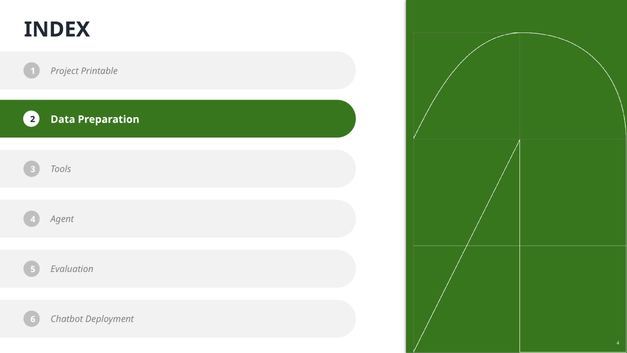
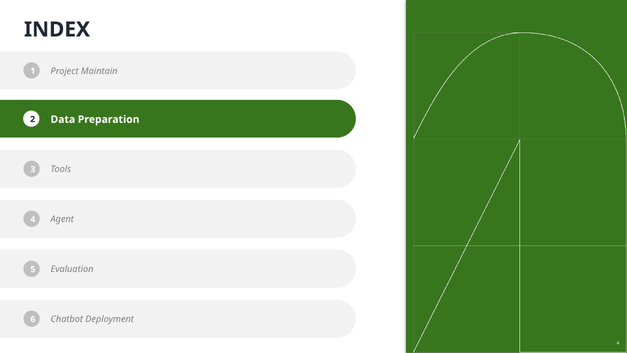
Printable: Printable -> Maintain
